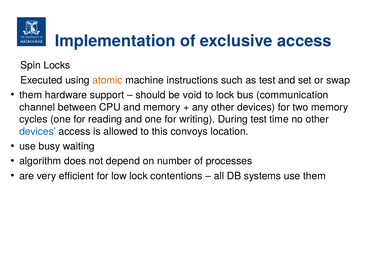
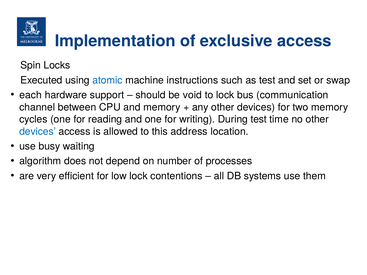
atomic colour: orange -> blue
them at (31, 95): them -> each
convoys: convoys -> address
